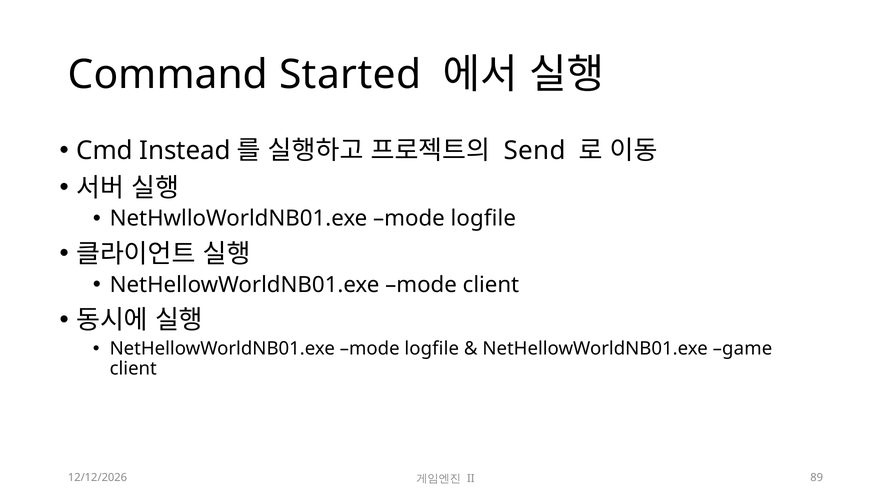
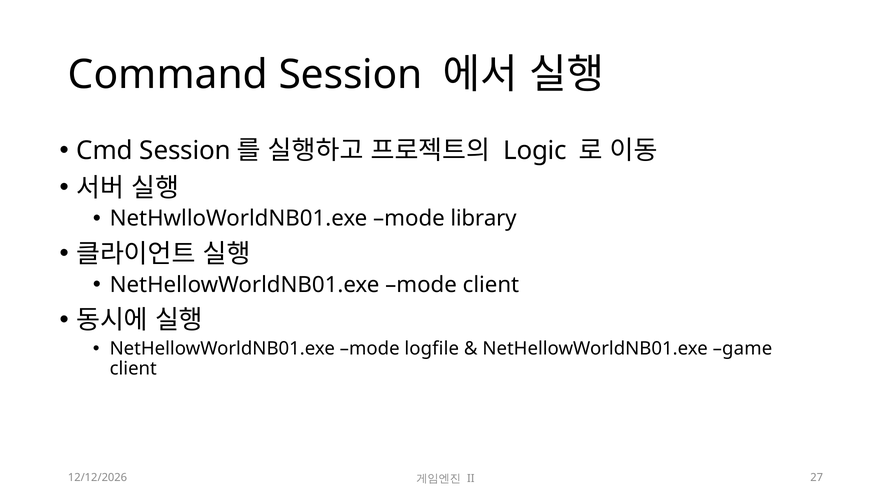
Command Started: Started -> Session
Cmd Instead: Instead -> Session
Send: Send -> Logic
NetHwlloWorldNB01.exe mode logfile: logfile -> library
89: 89 -> 27
